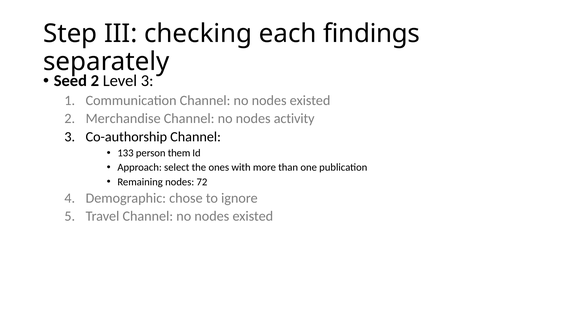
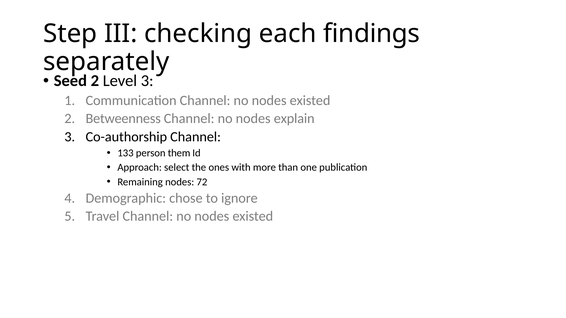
Merchandise: Merchandise -> Betweenness
activity: activity -> explain
